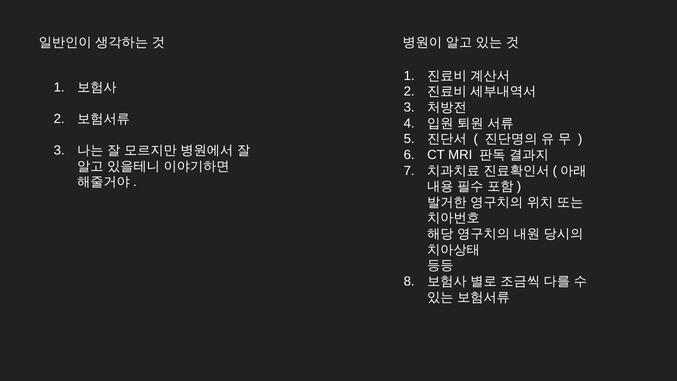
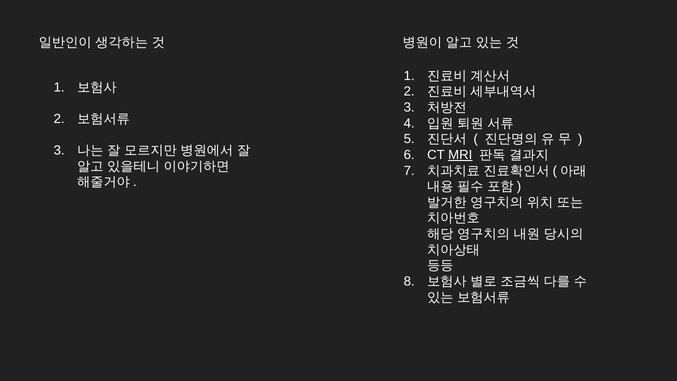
MRI underline: none -> present
